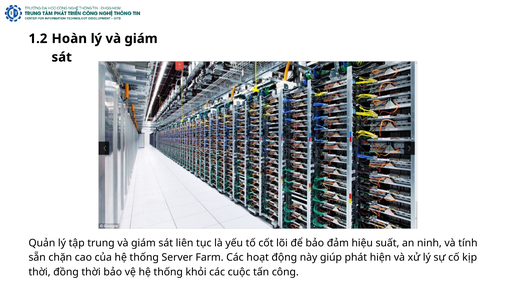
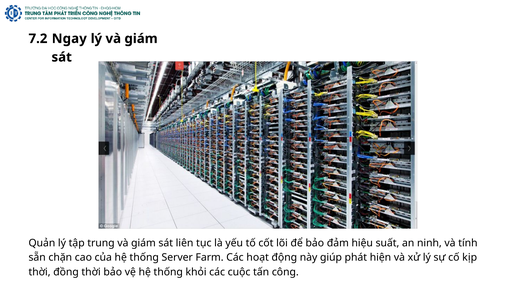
1.2: 1.2 -> 7.2
Hoàn: Hoàn -> Ngay
